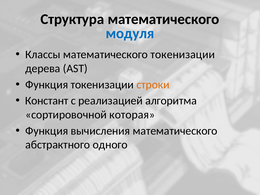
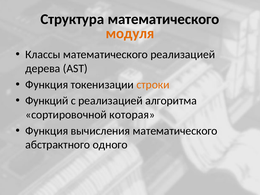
модуля colour: blue -> orange
математического токенизации: токенизации -> реализацией
Констант: Констант -> Функций
